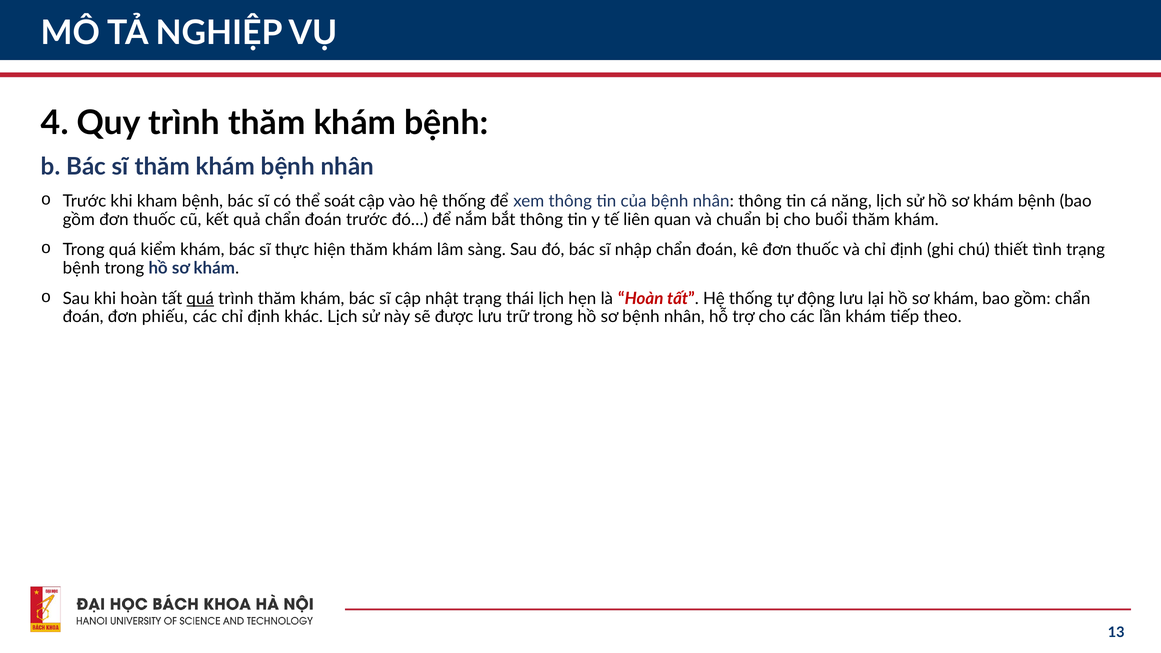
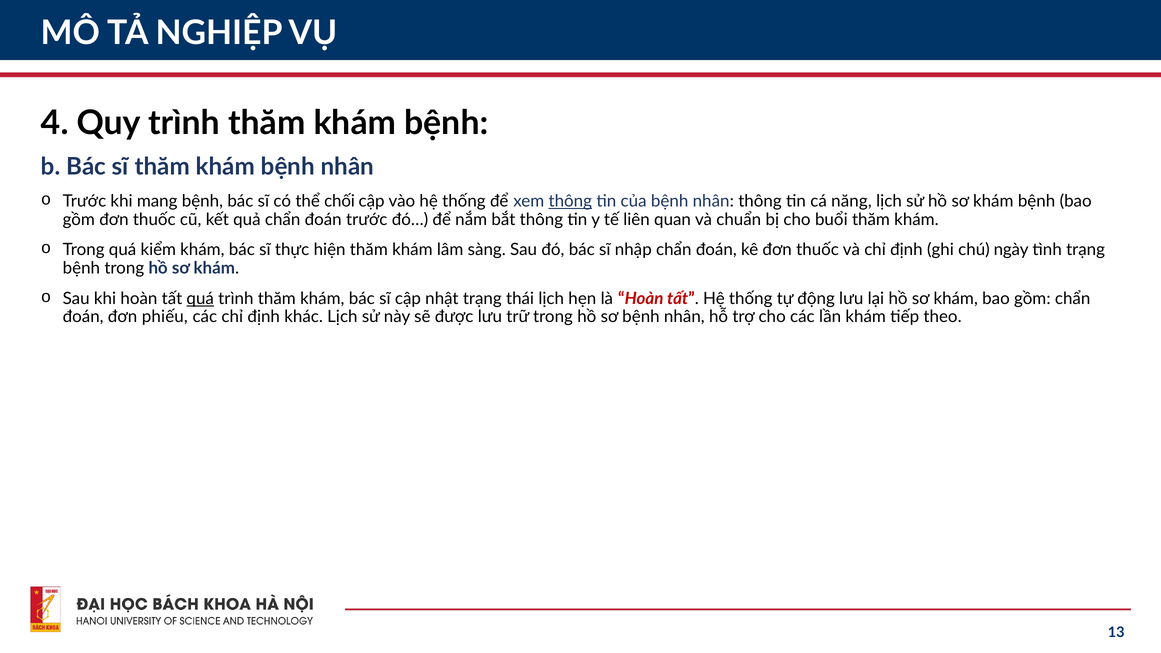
kham: kham -> mang
soát: soát -> chối
thông at (570, 201) underline: none -> present
thiết: thiết -> ngày
